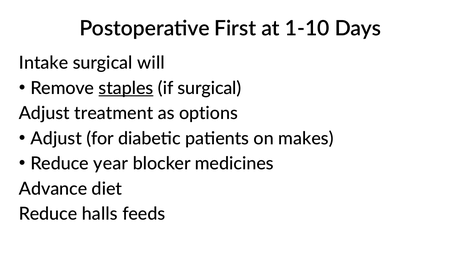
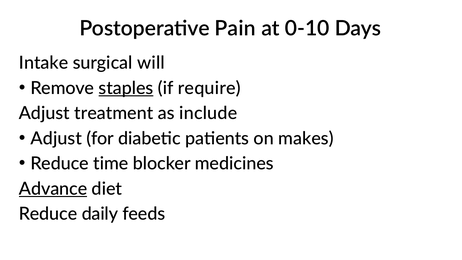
First: First -> Pain
1-10: 1-10 -> 0-10
if surgical: surgical -> require
options: options -> include
year: year -> time
Advance underline: none -> present
halls: halls -> daily
